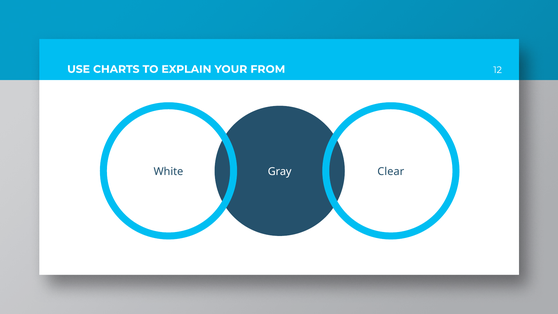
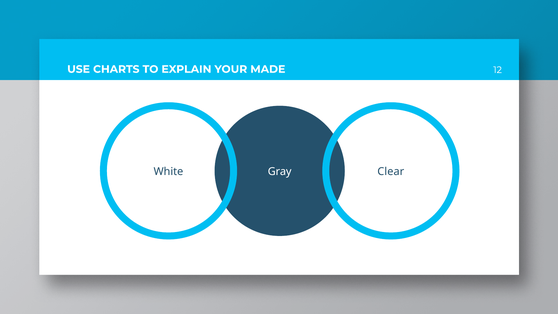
FROM: FROM -> MADE
